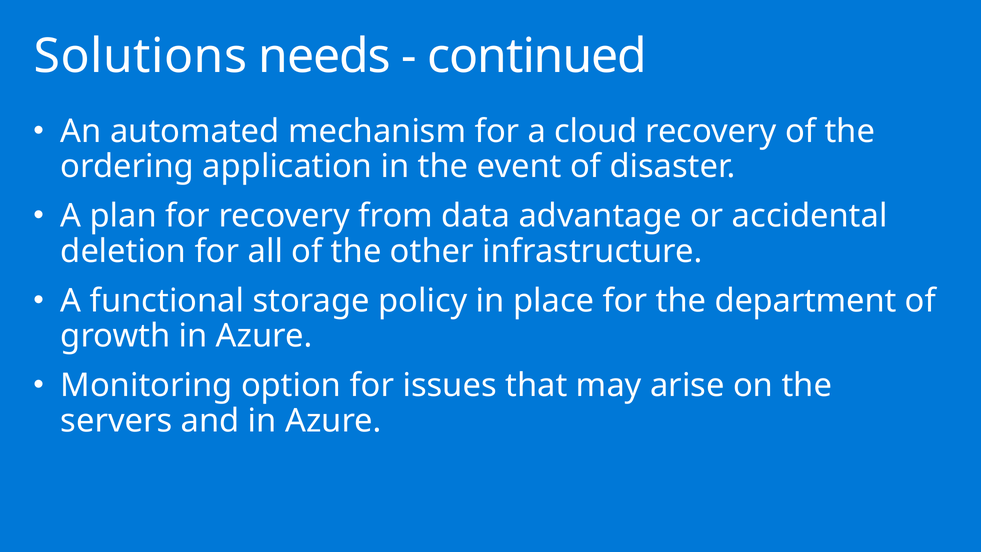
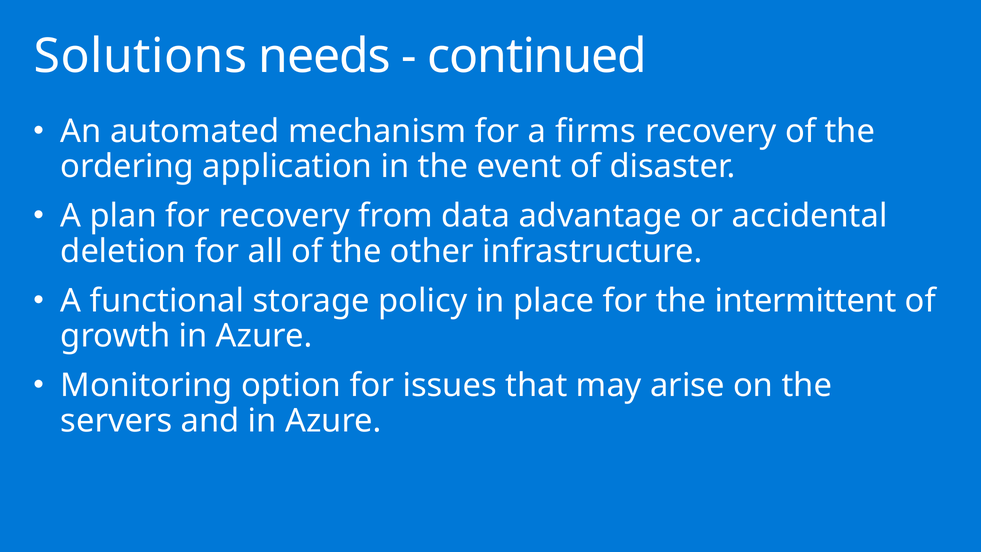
cloud: cloud -> firms
department: department -> intermittent
